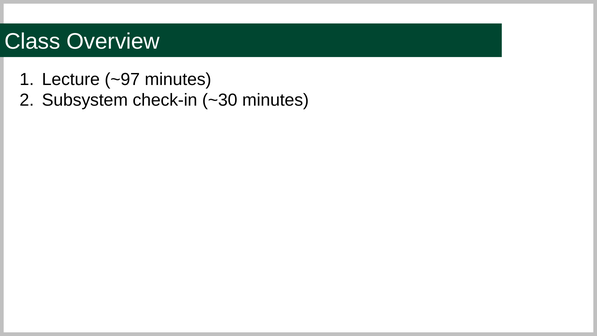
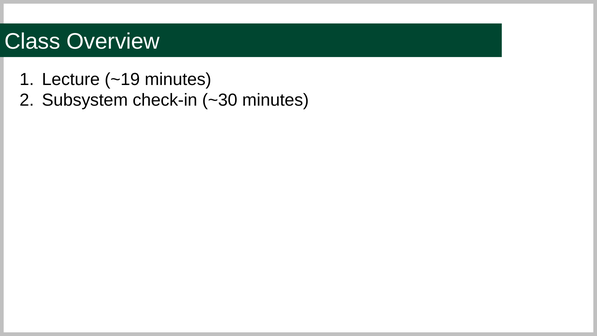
~97: ~97 -> ~19
